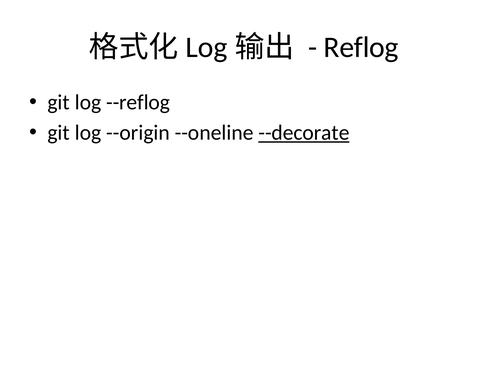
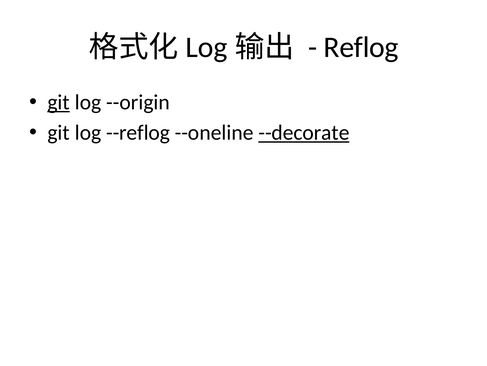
git at (59, 102) underline: none -> present
--reflog: --reflog -> --origin
--origin: --origin -> --reflog
